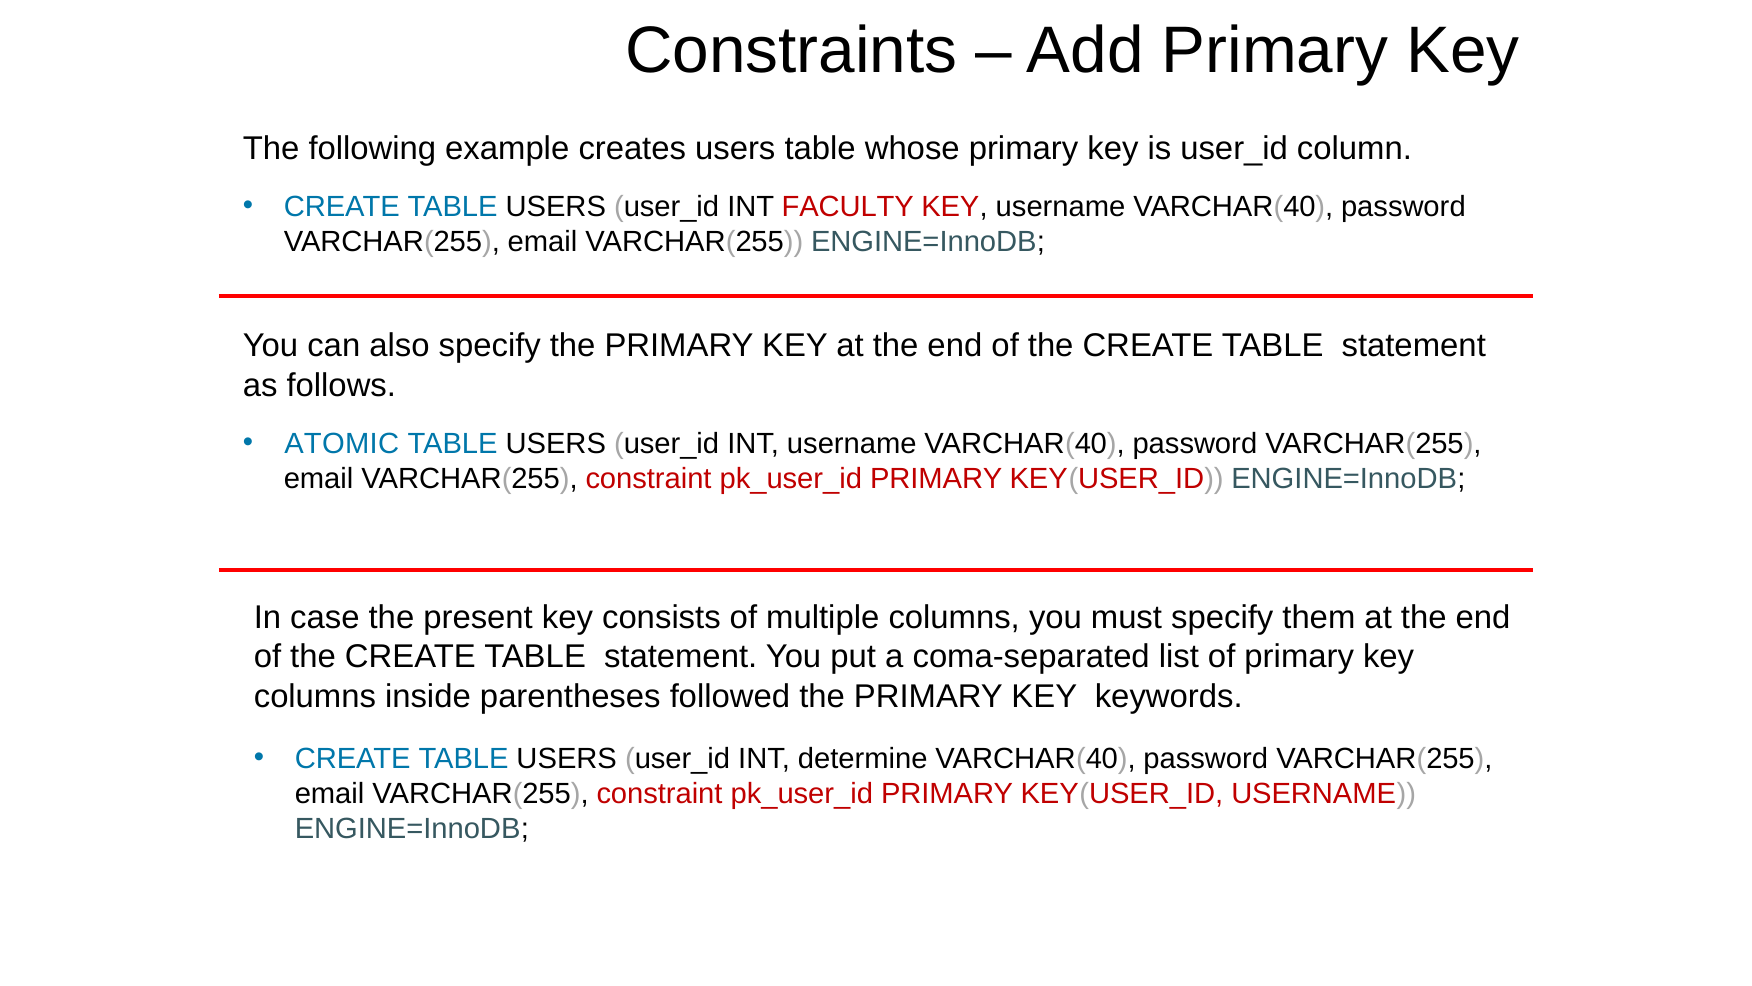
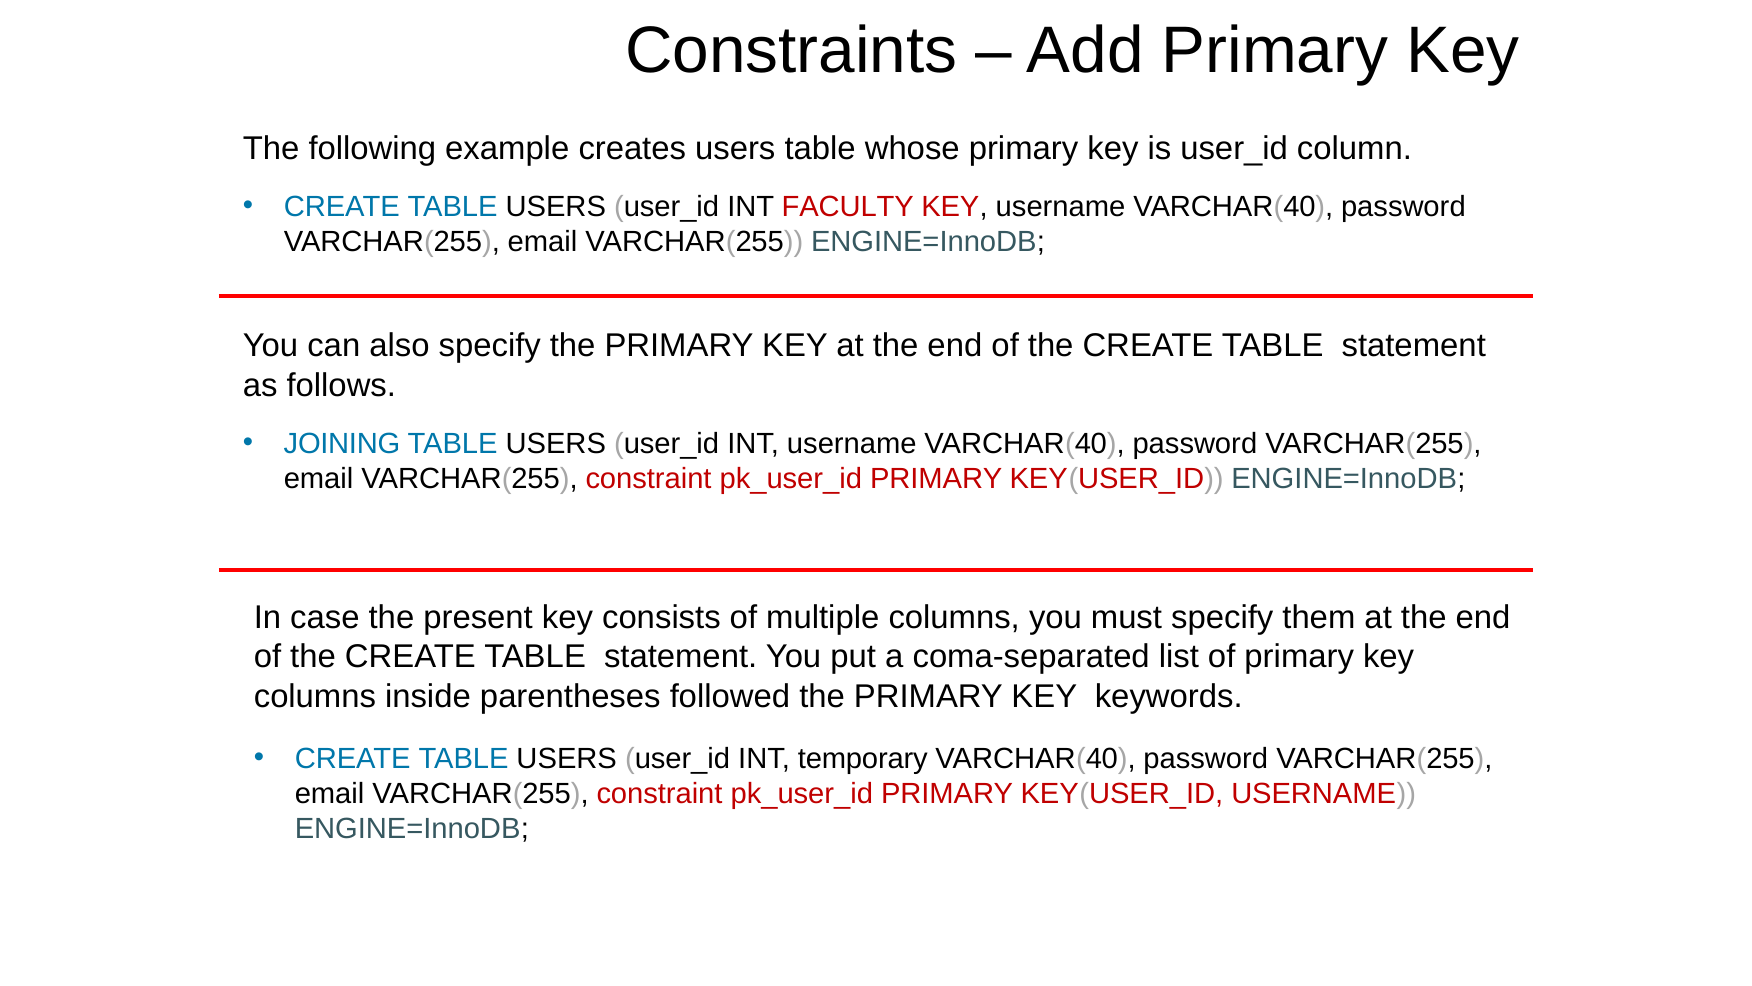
ATOMIC: ATOMIC -> JOINING
determine: determine -> temporary
